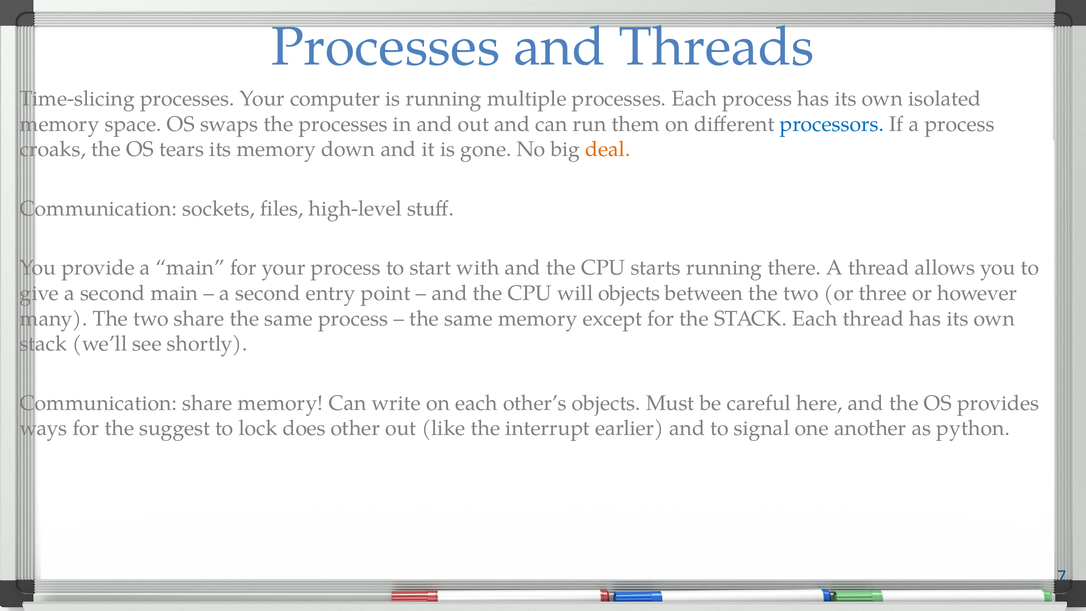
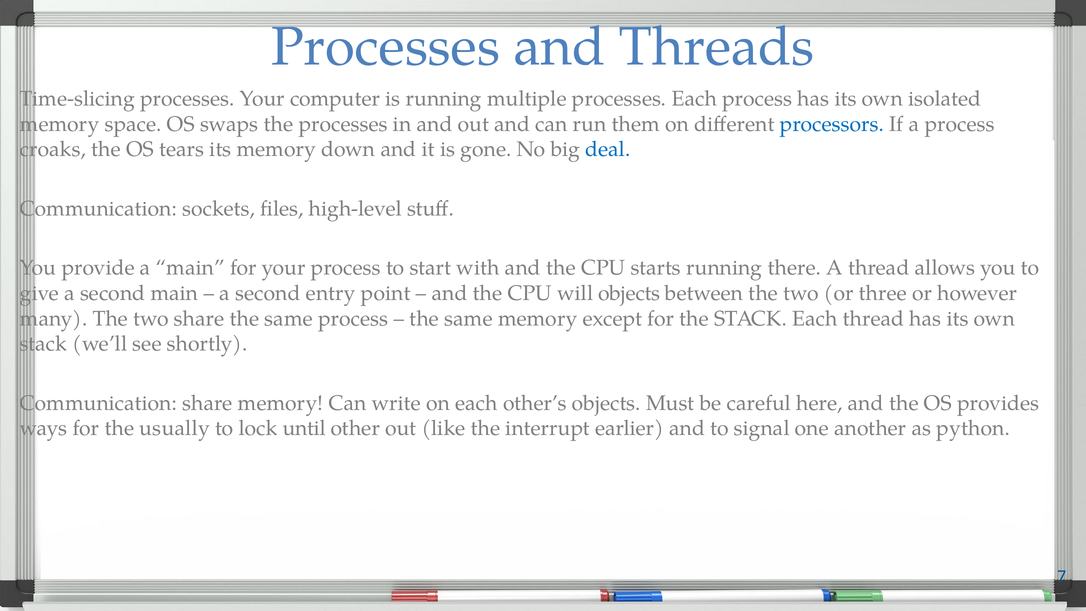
deal colour: orange -> blue
suggest: suggest -> usually
does: does -> until
